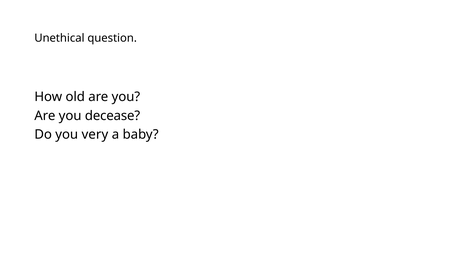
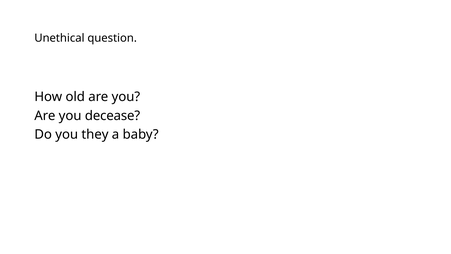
very: very -> they
